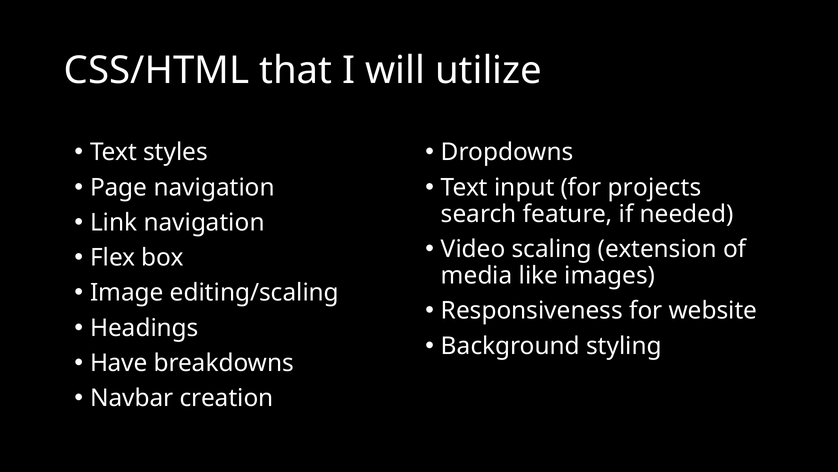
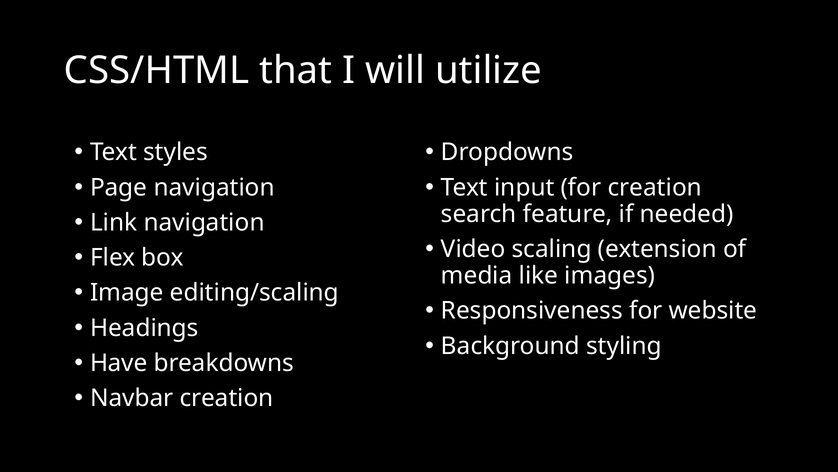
for projects: projects -> creation
